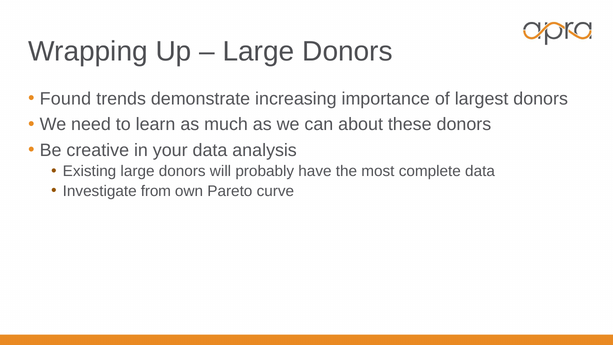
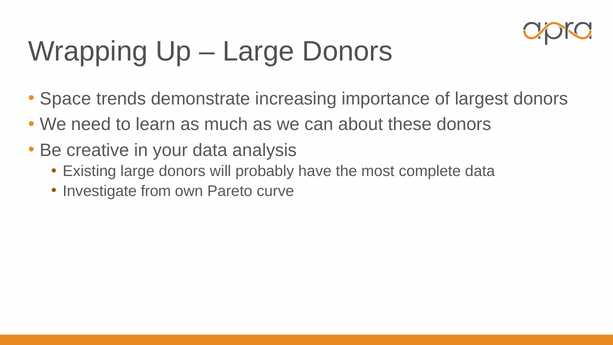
Found: Found -> Space
